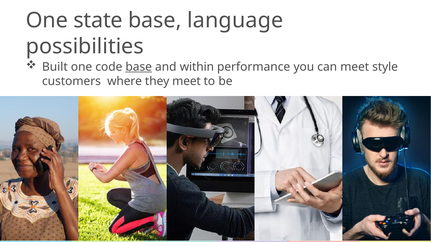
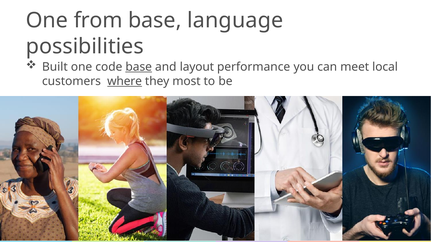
state: state -> from
within: within -> layout
style: style -> local
where underline: none -> present
they meet: meet -> most
